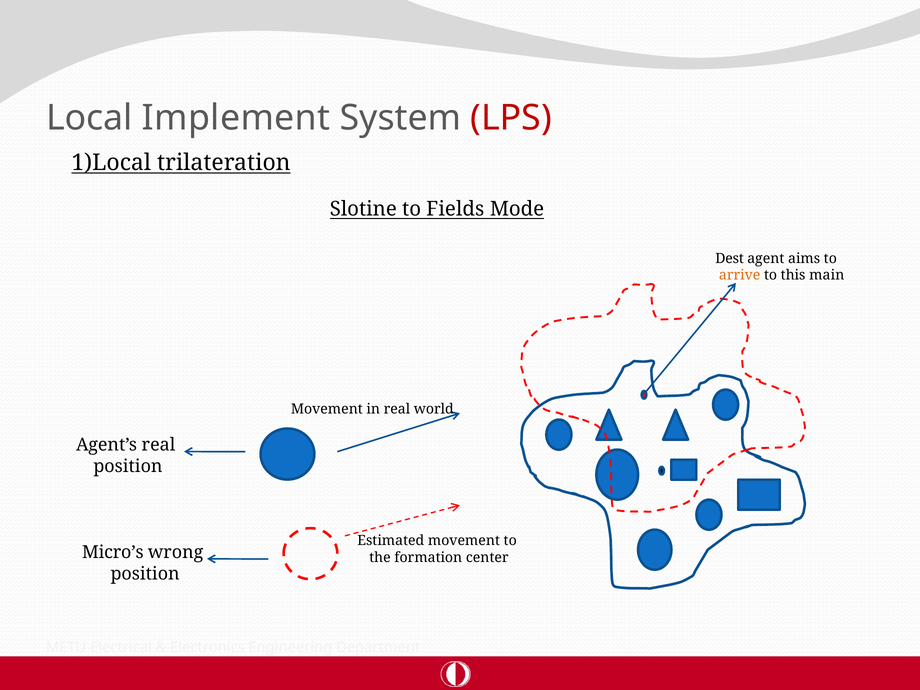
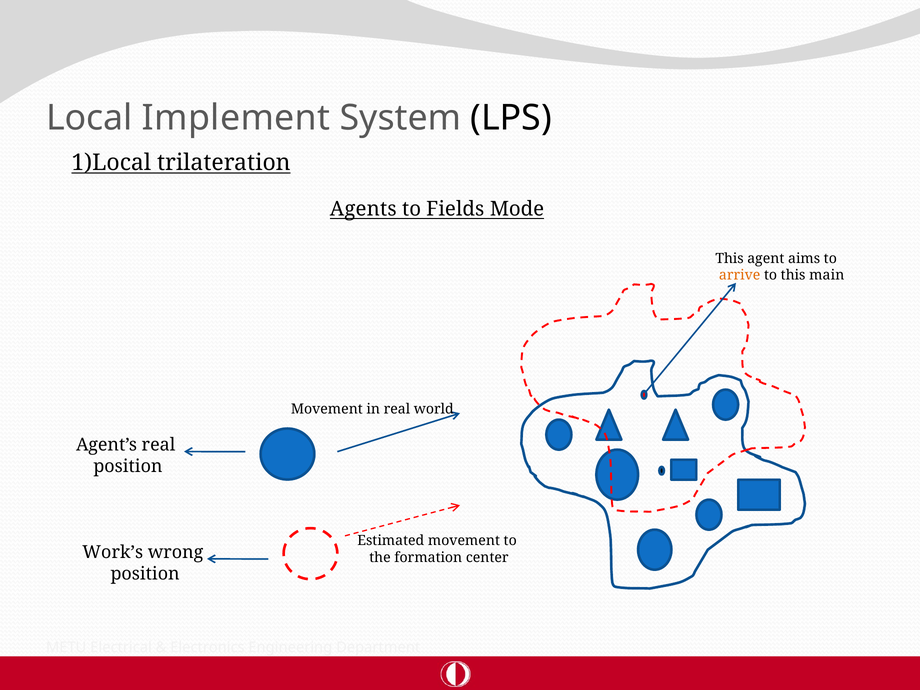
LPS colour: red -> black
Slotine: Slotine -> Agents
Dest at (730, 258): Dest -> This
Micro’s: Micro’s -> Work’s
